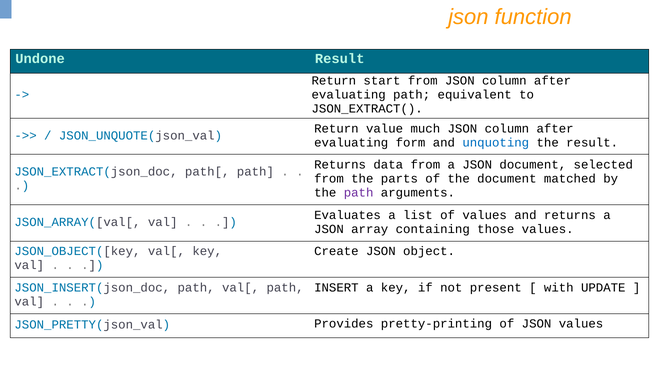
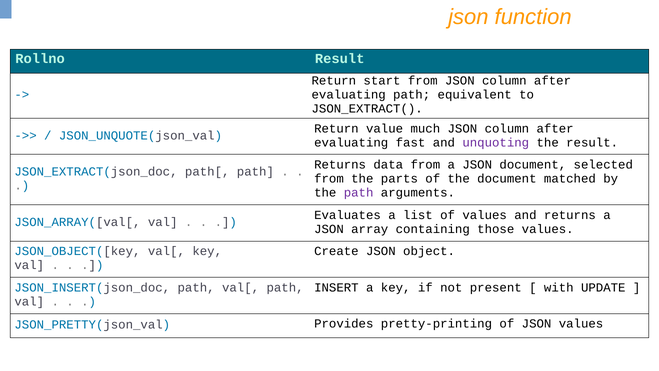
Undone: Undone -> Rollno
form: form -> fast
unquoting colour: blue -> purple
